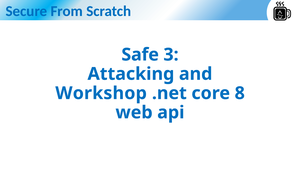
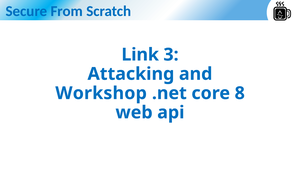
Safe: Safe -> Link
